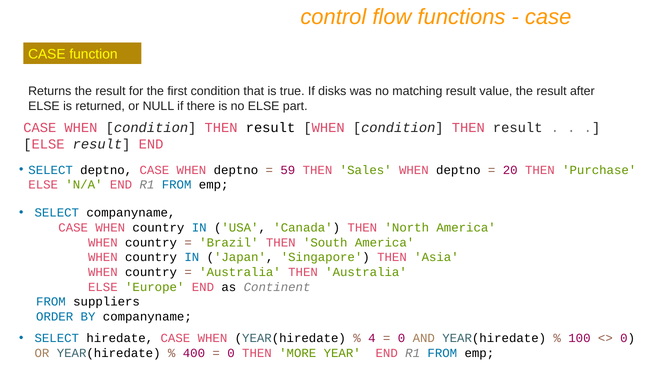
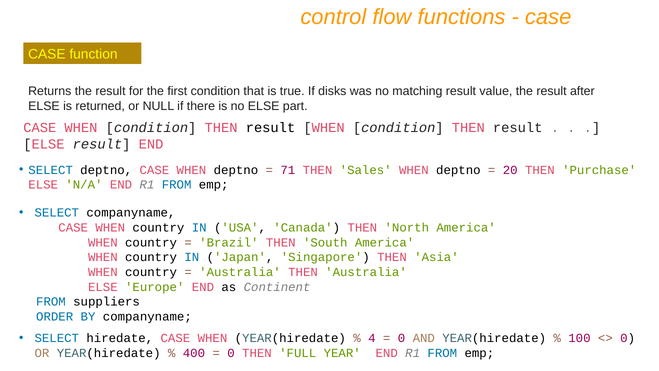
59: 59 -> 71
MORE: MORE -> FULL
